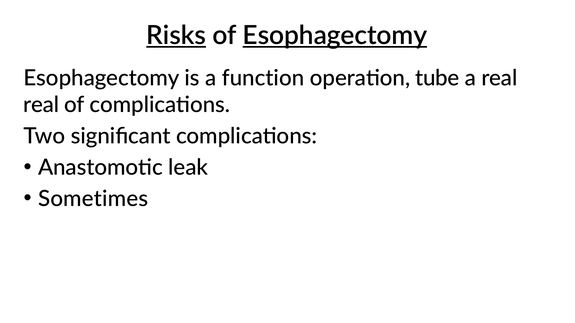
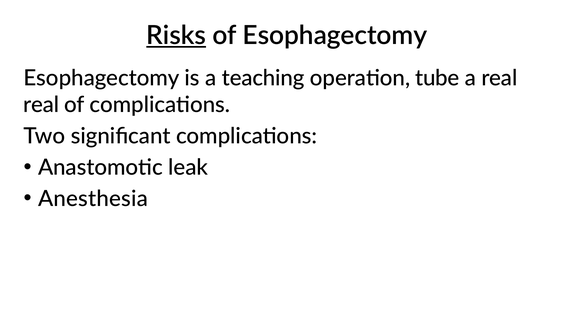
Esophagectomy at (335, 36) underline: present -> none
function: function -> teaching
Sometimes: Sometimes -> Anesthesia
